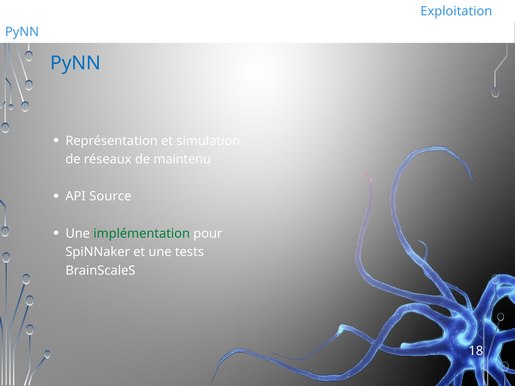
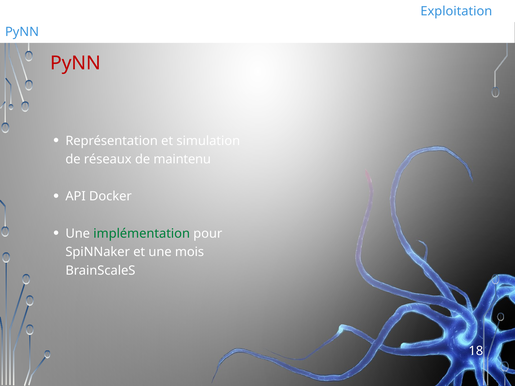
PyNN at (76, 63) colour: blue -> red
Source: Source -> Docker
tests: tests -> mois
